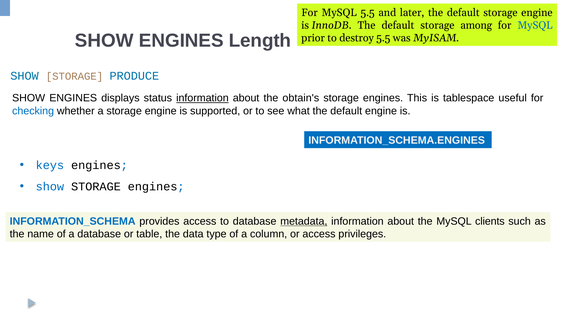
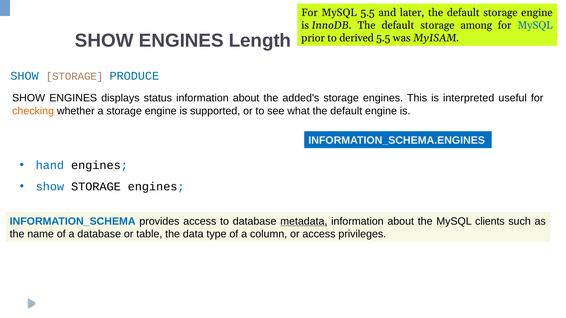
destroy: destroy -> derived
information at (202, 98) underline: present -> none
obtain's: obtain's -> added's
tablespace: tablespace -> interpreted
checking colour: blue -> orange
keys: keys -> hand
